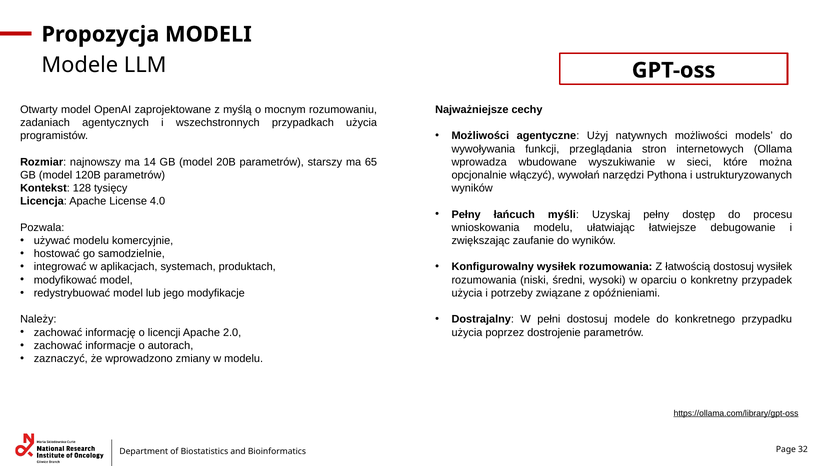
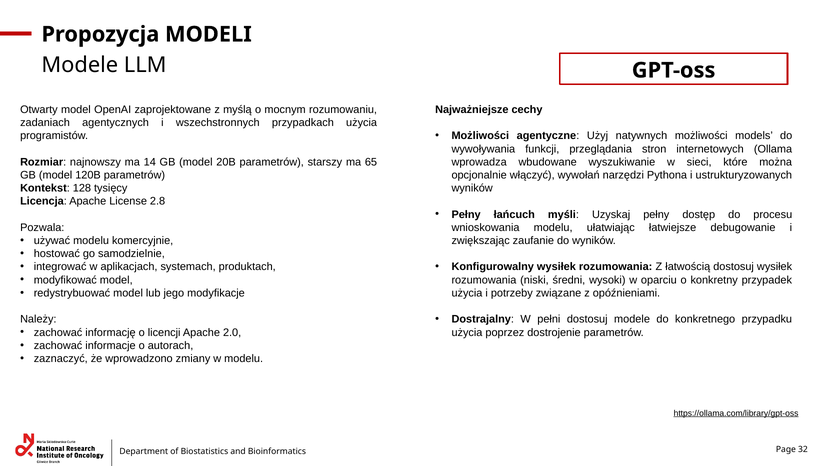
4.0: 4.0 -> 2.8
